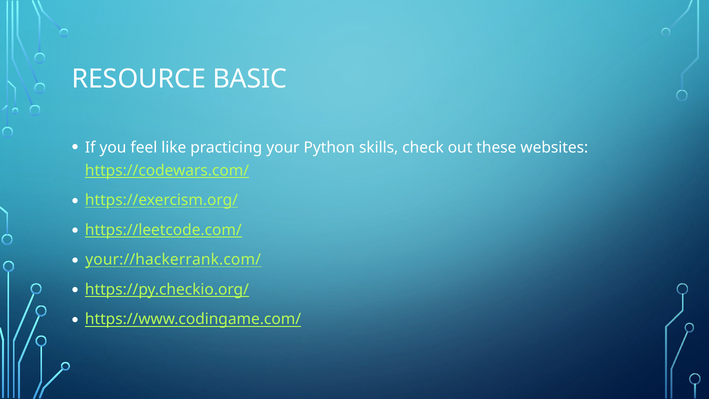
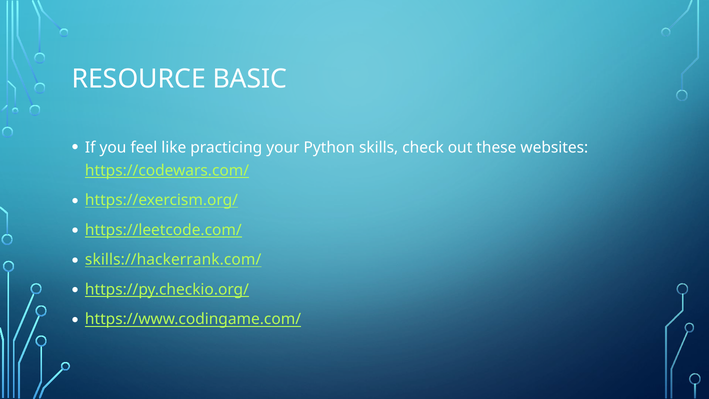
your://hackerrank.com/: your://hackerrank.com/ -> skills://hackerrank.com/
